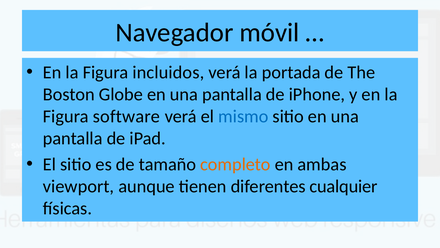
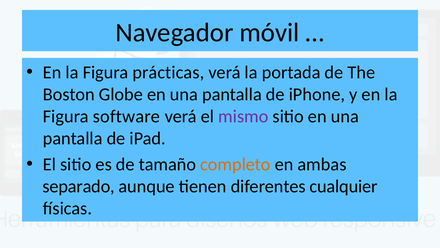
incluidos: incluidos -> prácticas
mismo colour: blue -> purple
viewport: viewport -> separado
